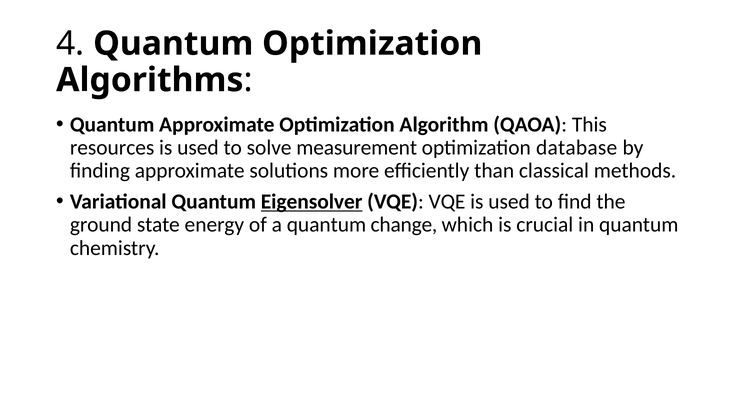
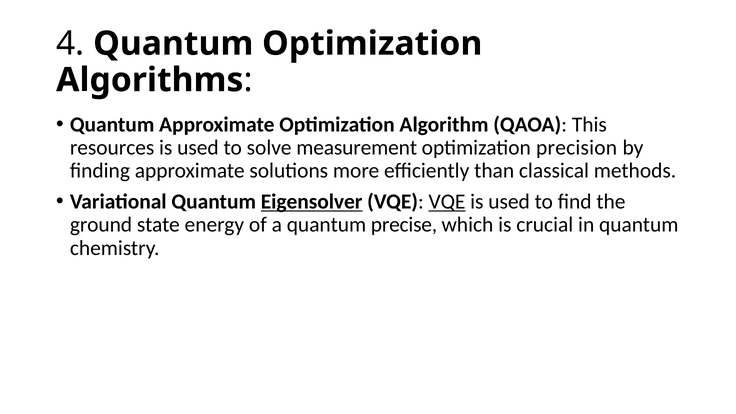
database: database -> precision
VQE at (447, 202) underline: none -> present
change: change -> precise
